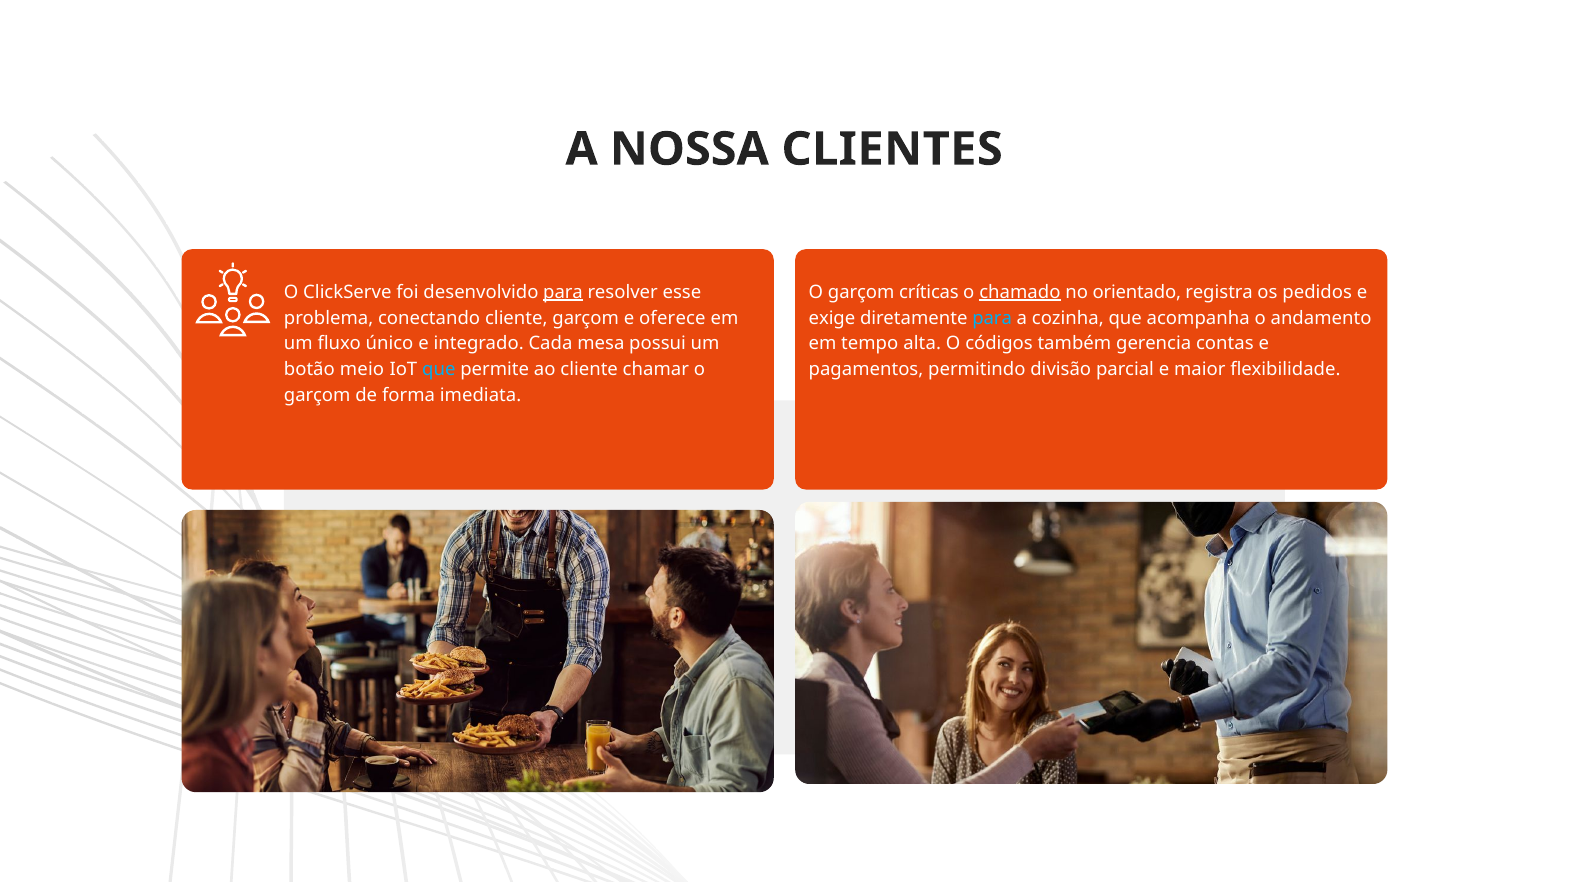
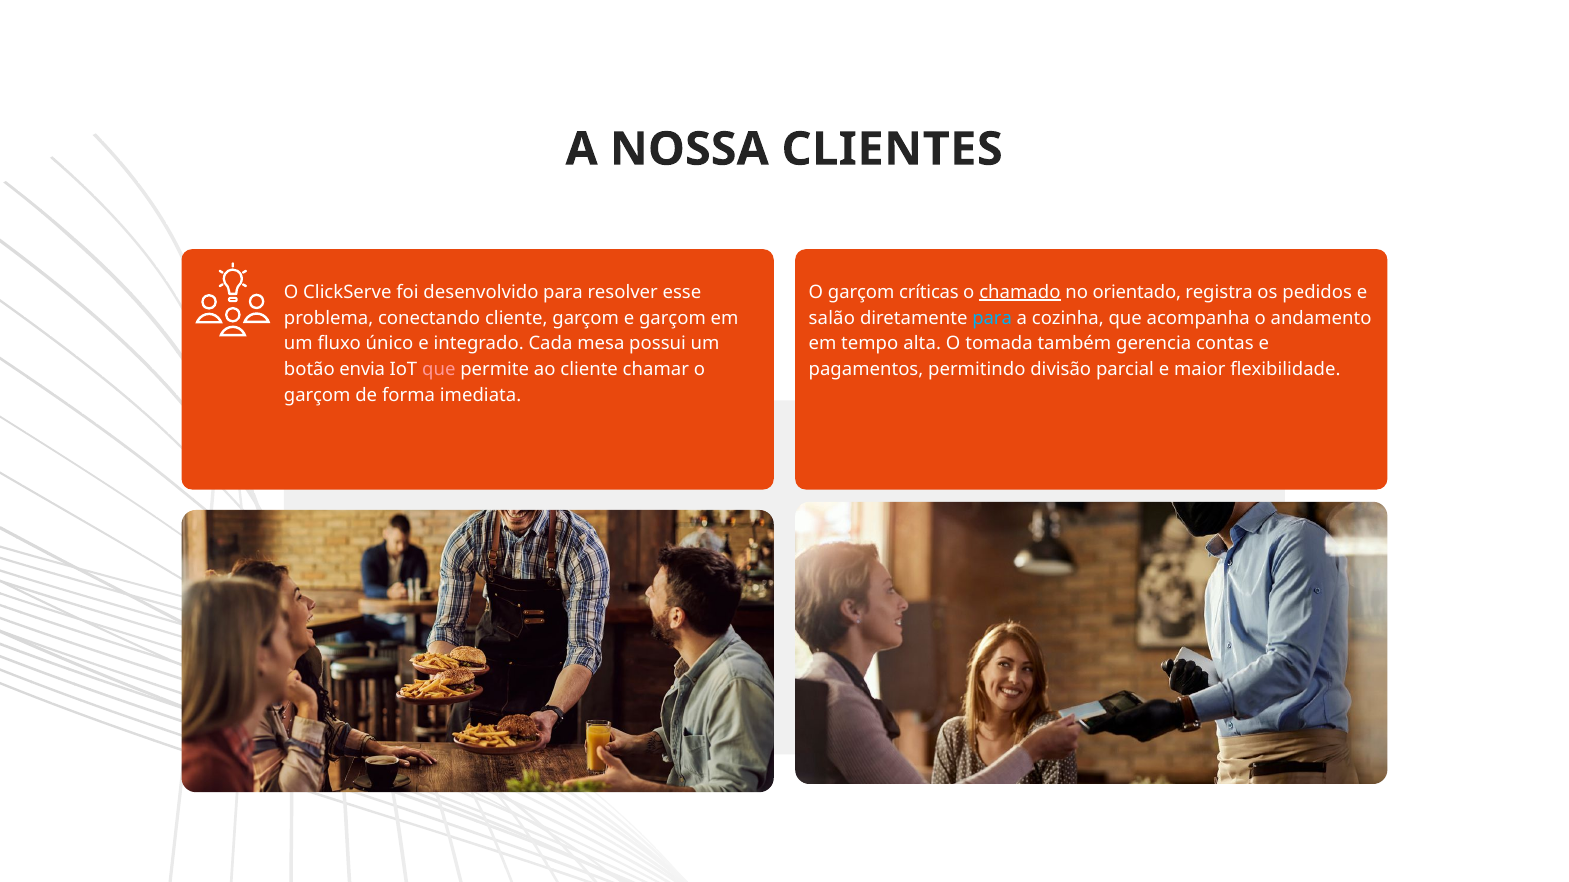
para at (563, 292) underline: present -> none
e oferece: oferece -> garçom
exige: exige -> salão
códigos: códigos -> tomada
meio: meio -> envia
que at (439, 370) colour: light blue -> pink
